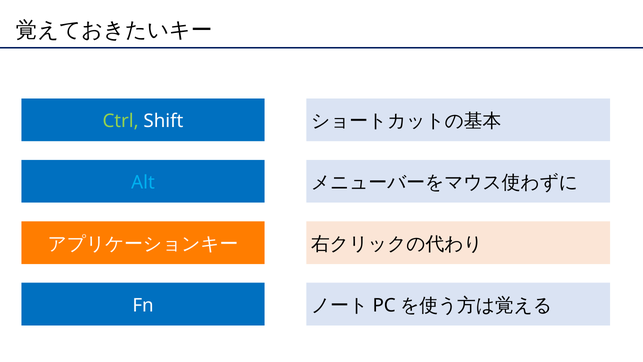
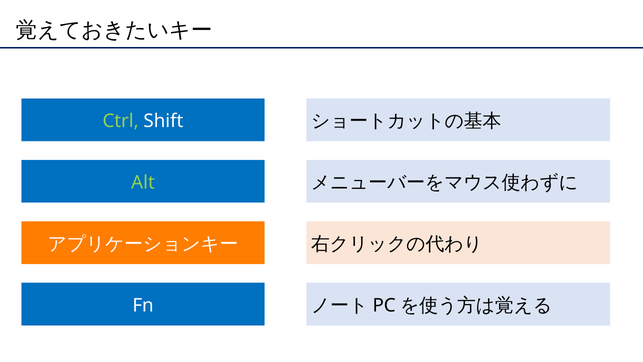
Alt colour: light blue -> light green
